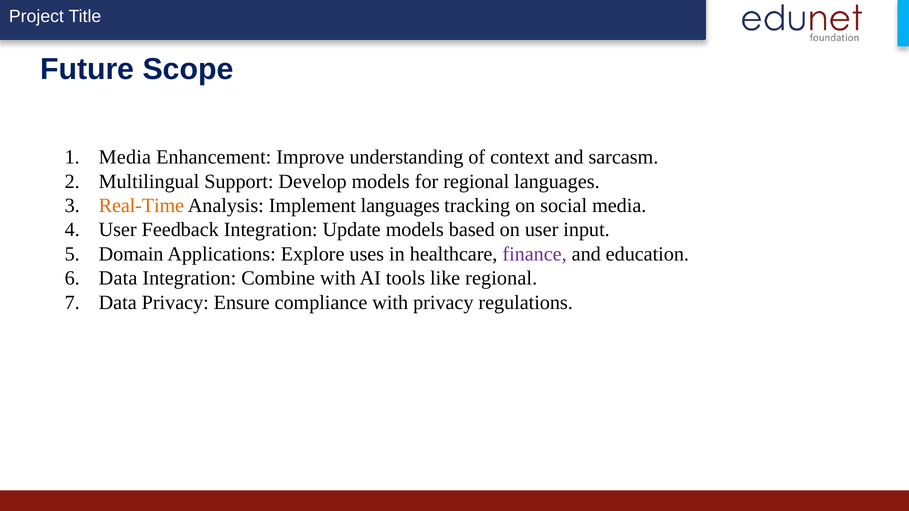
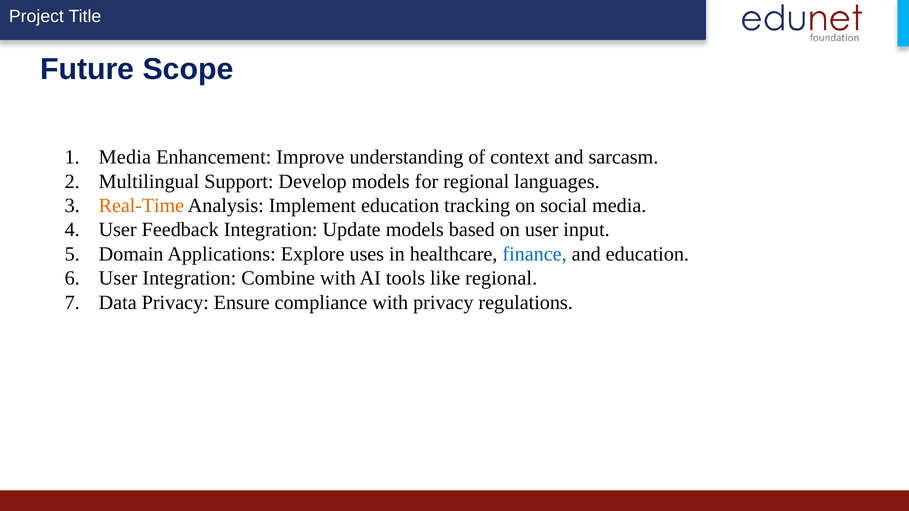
Implement languages: languages -> education
finance colour: purple -> blue
Data at (118, 278): Data -> User
